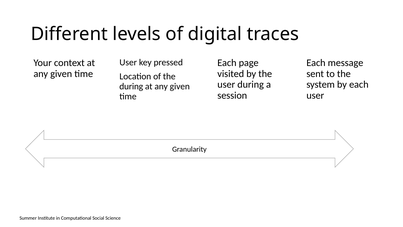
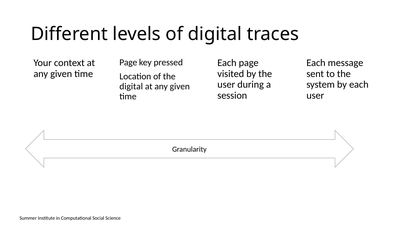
User at (128, 62): User -> Page
during at (131, 86): during -> digital
